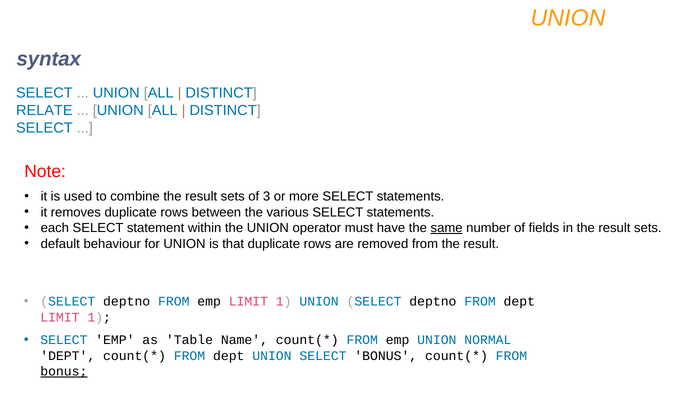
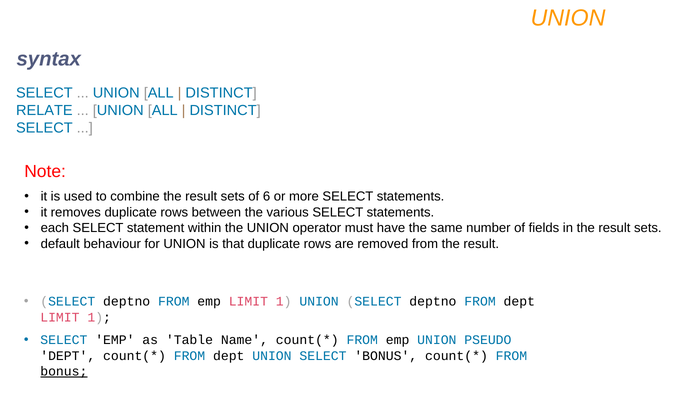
3: 3 -> 6
same underline: present -> none
NORMAL: NORMAL -> PSEUDO
